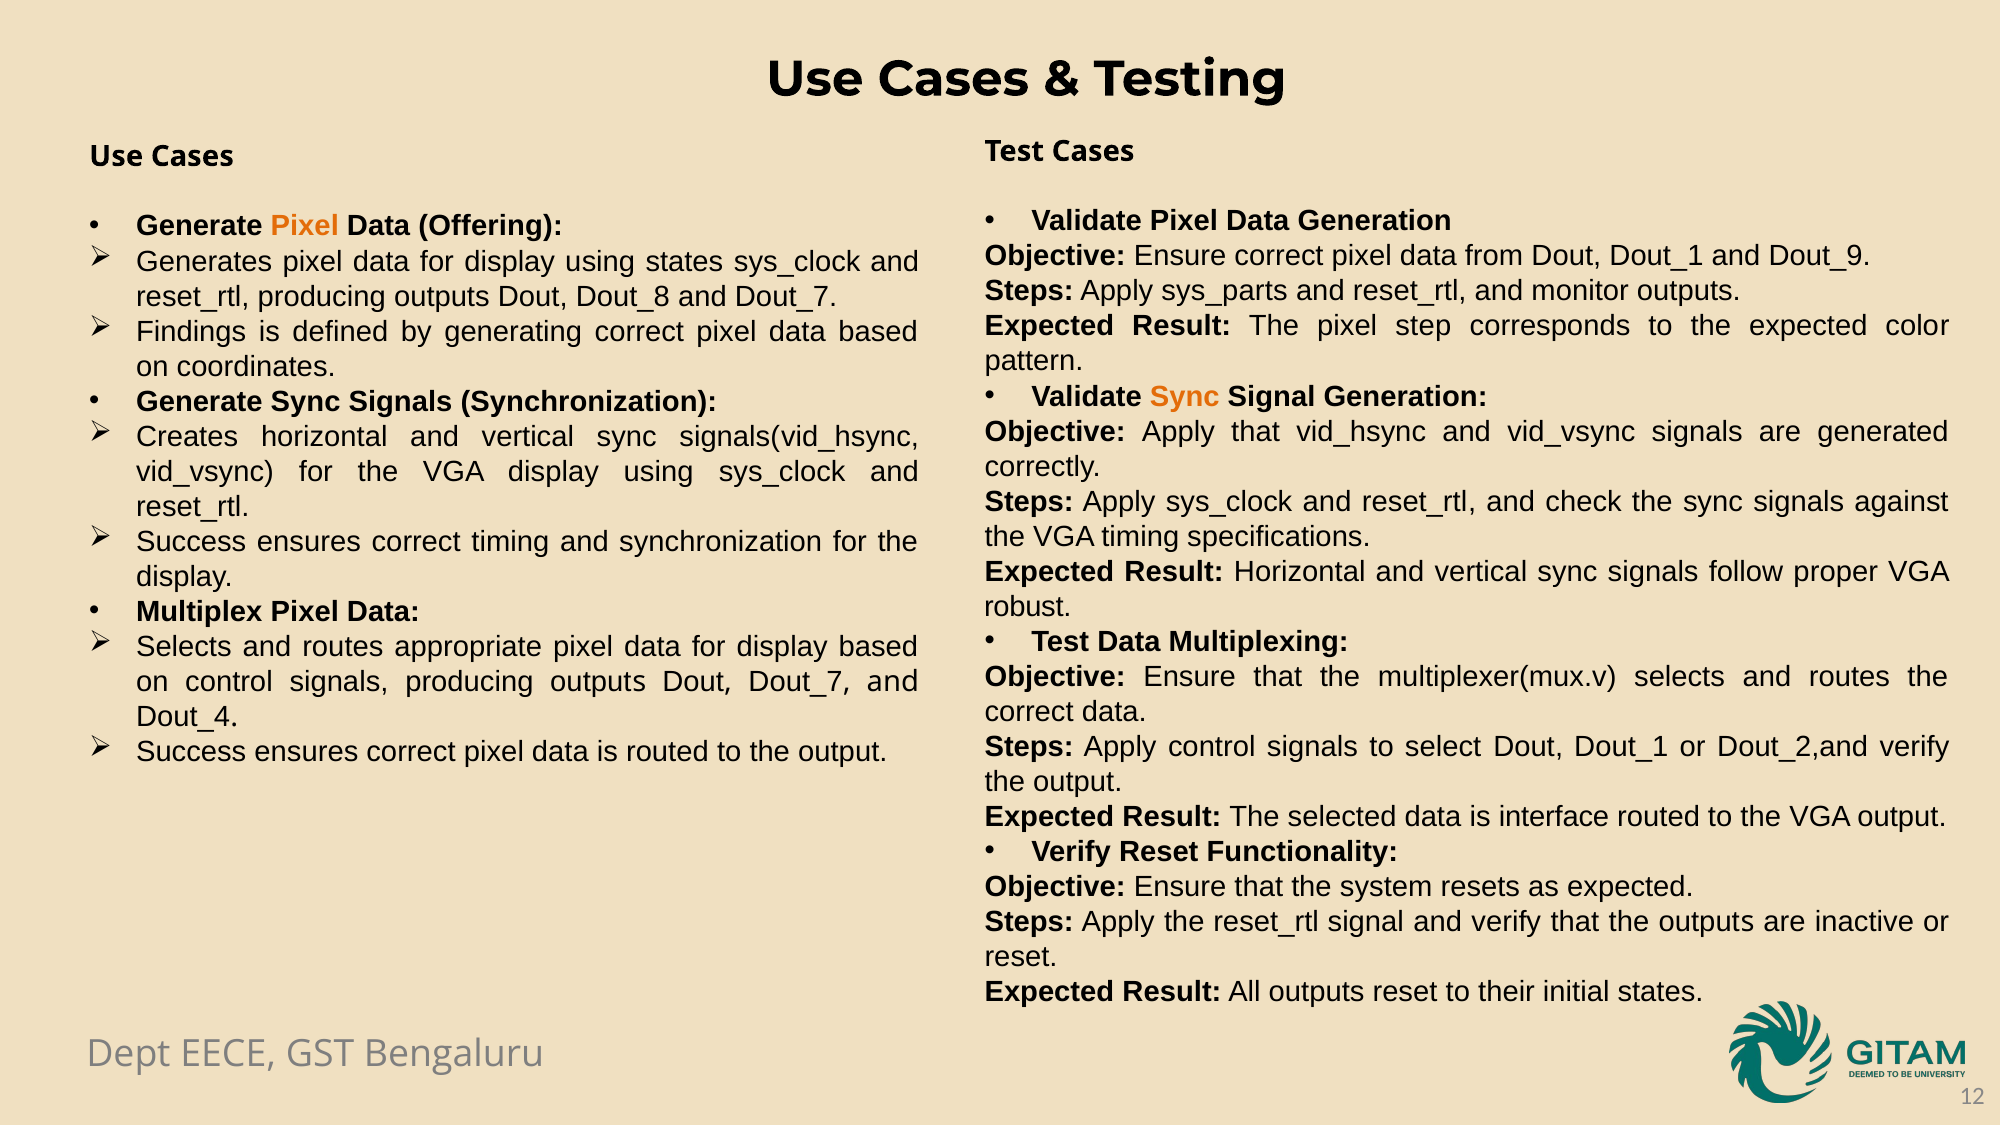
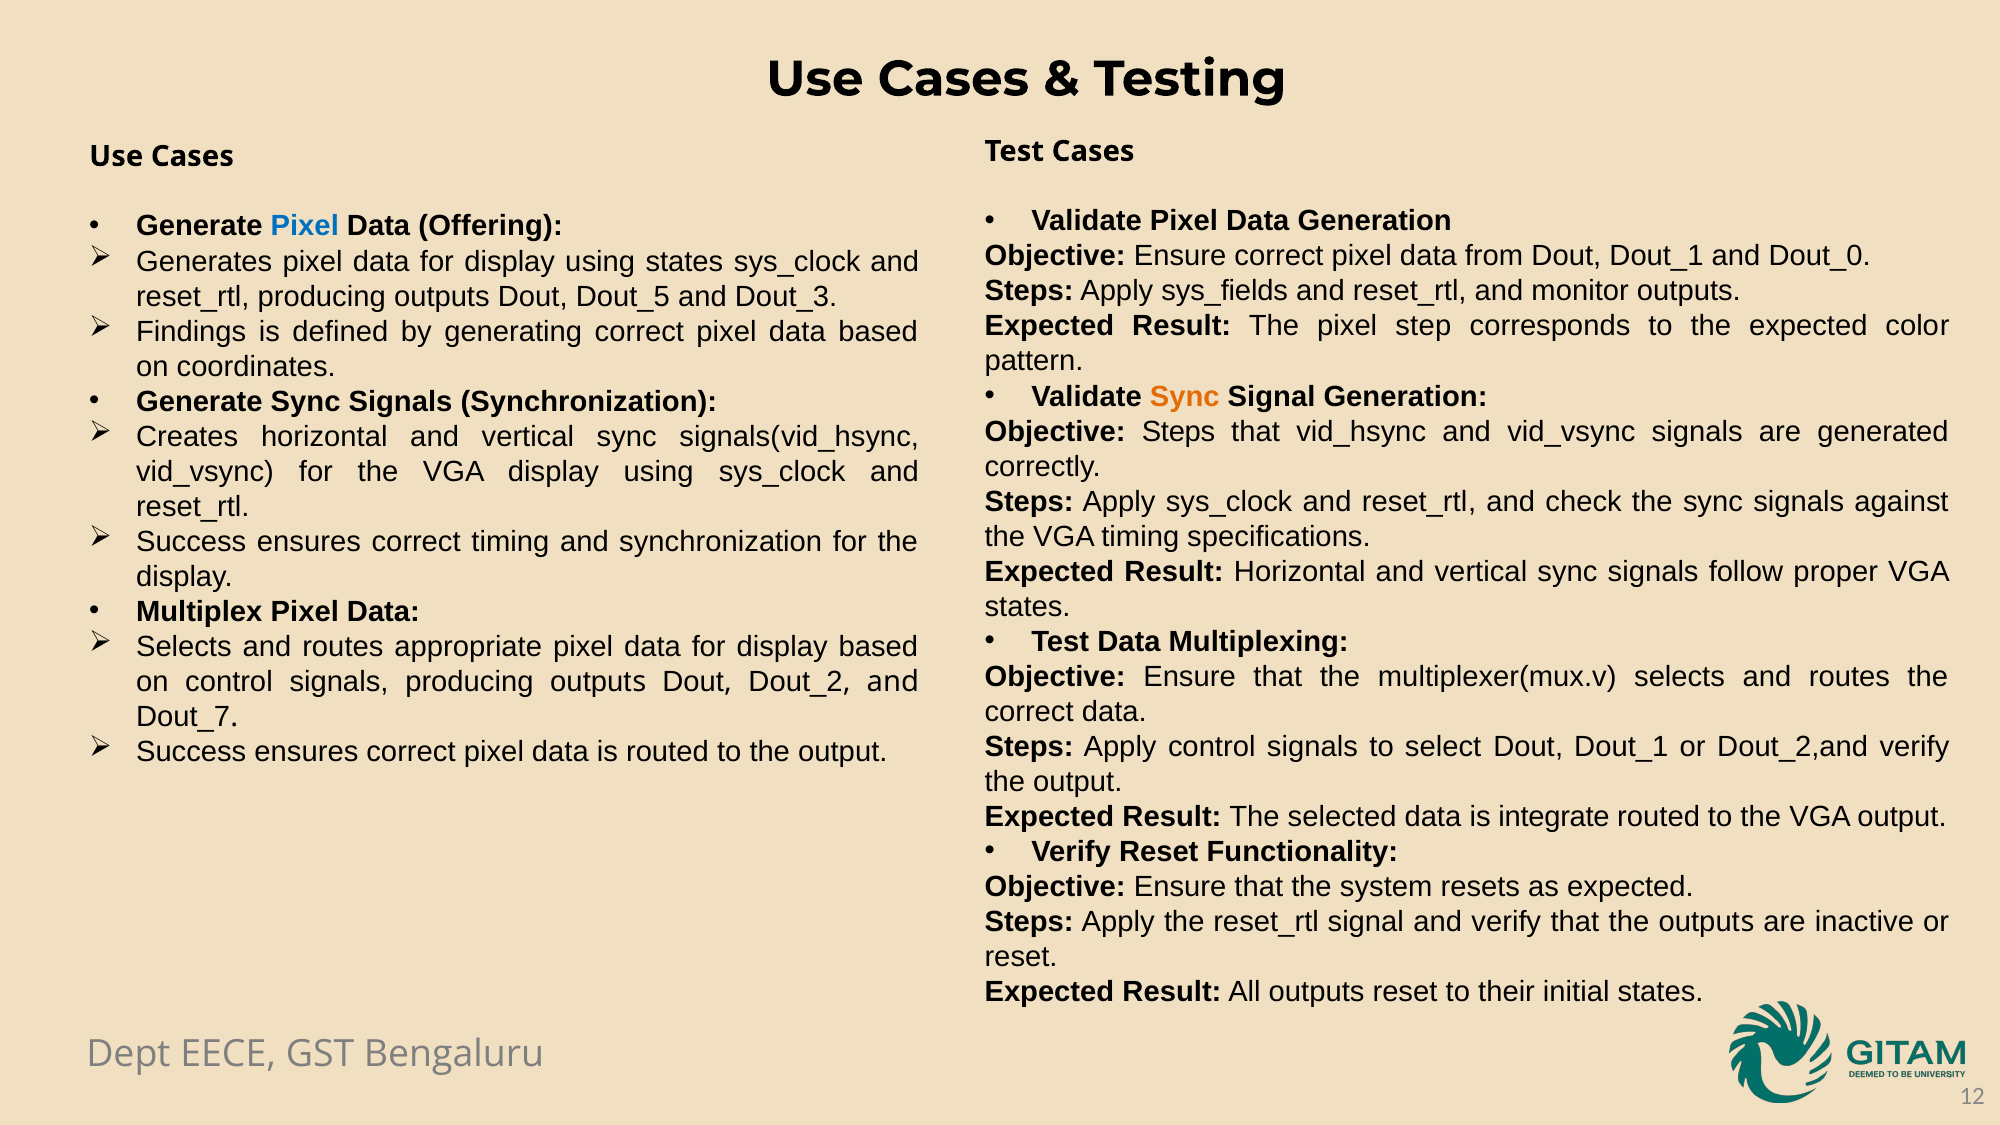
Pixel at (305, 226) colour: orange -> blue
Dout_9: Dout_9 -> Dout_0
sys_parts: sys_parts -> sys_fields
Dout_8: Dout_8 -> Dout_5
and Dout_7: Dout_7 -> Dout_3
Objective Apply: Apply -> Steps
robust at (1028, 606): robust -> states
Dout_7 at (796, 682): Dout_7 -> Dout_2
Dout_4: Dout_4 -> Dout_7
interface: interface -> integrate
